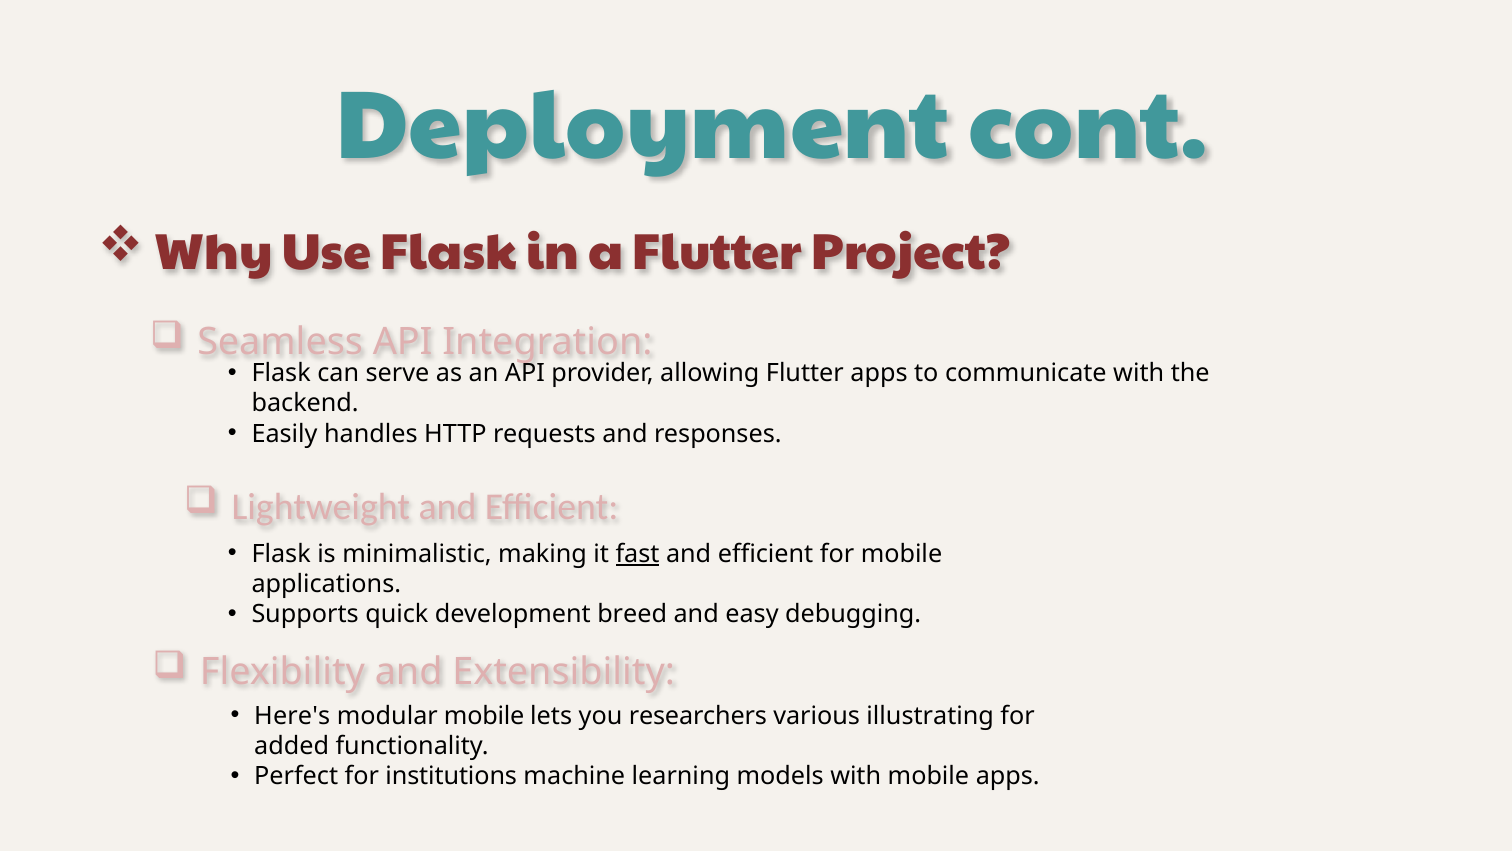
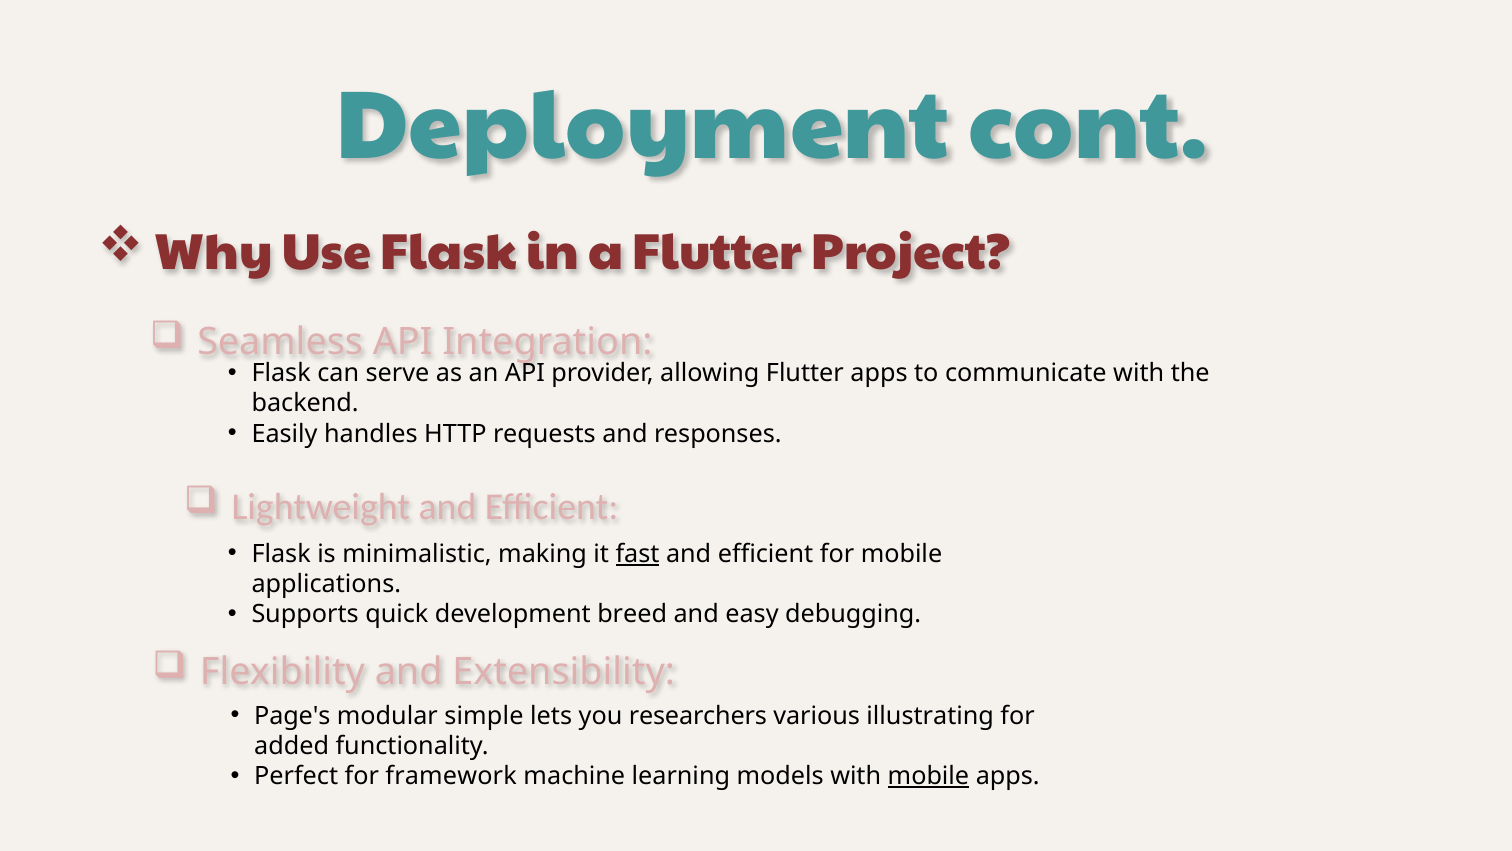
Here's: Here's -> Page's
modular mobile: mobile -> simple
institutions: institutions -> framework
mobile at (928, 776) underline: none -> present
